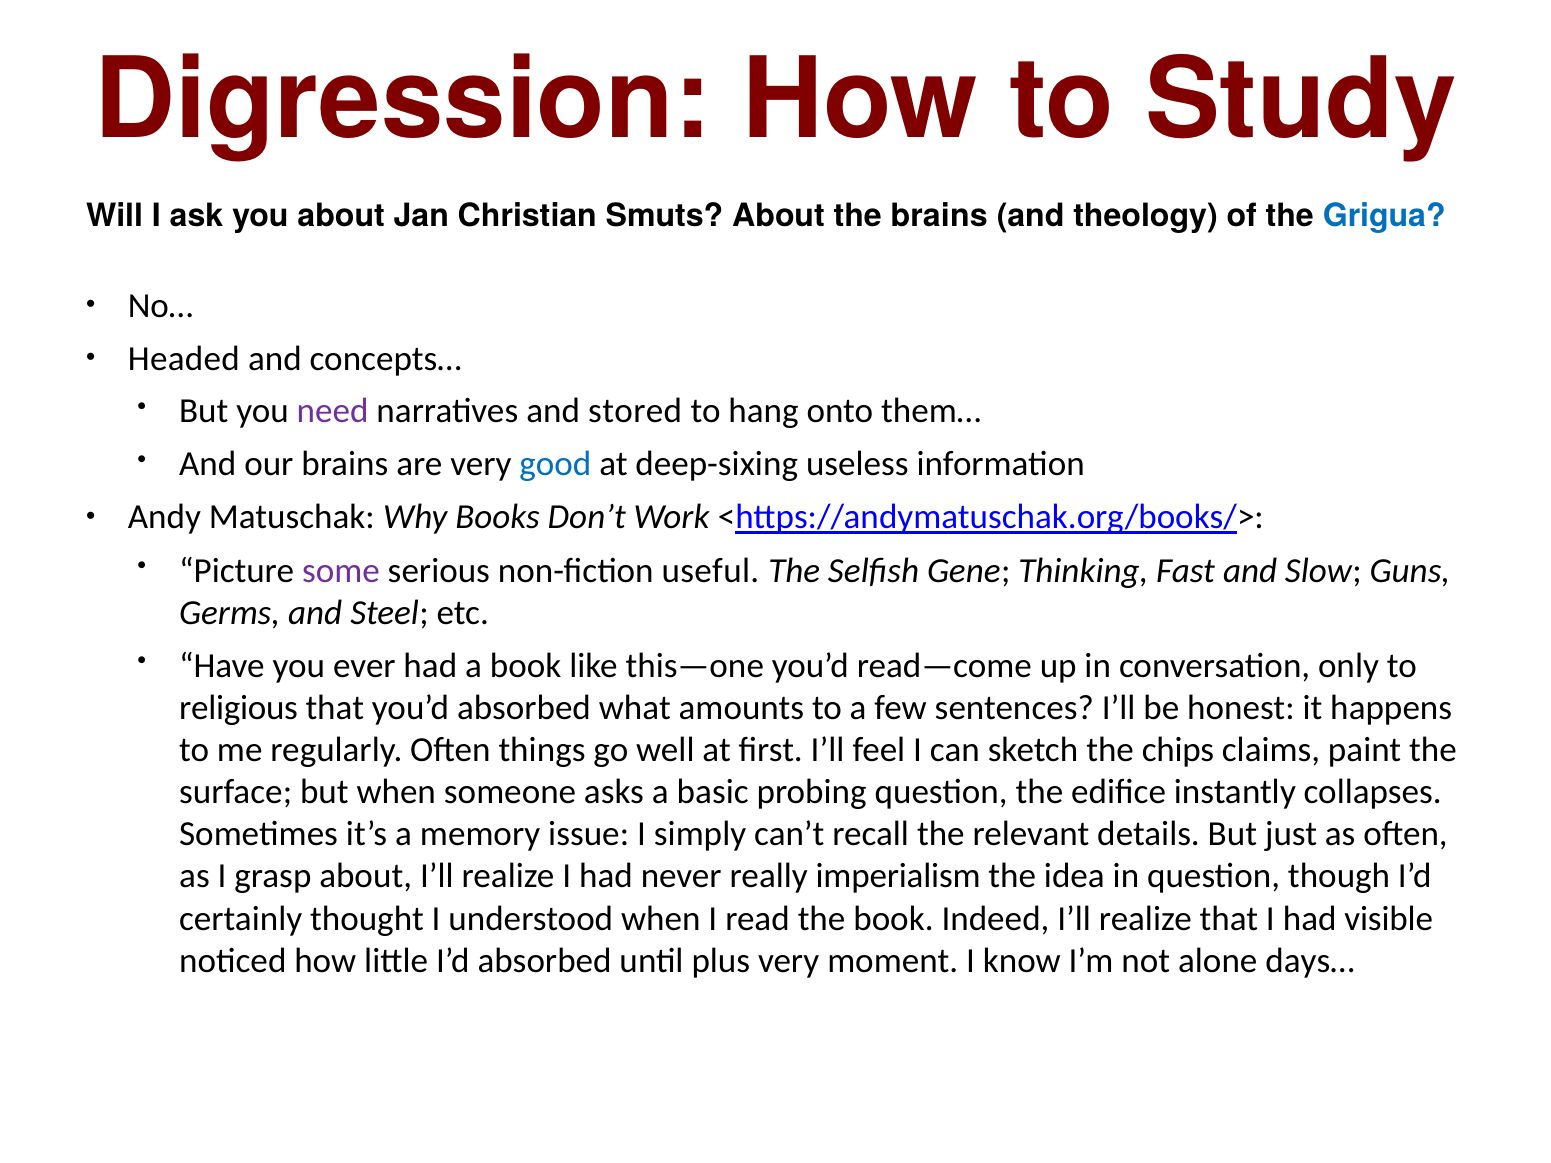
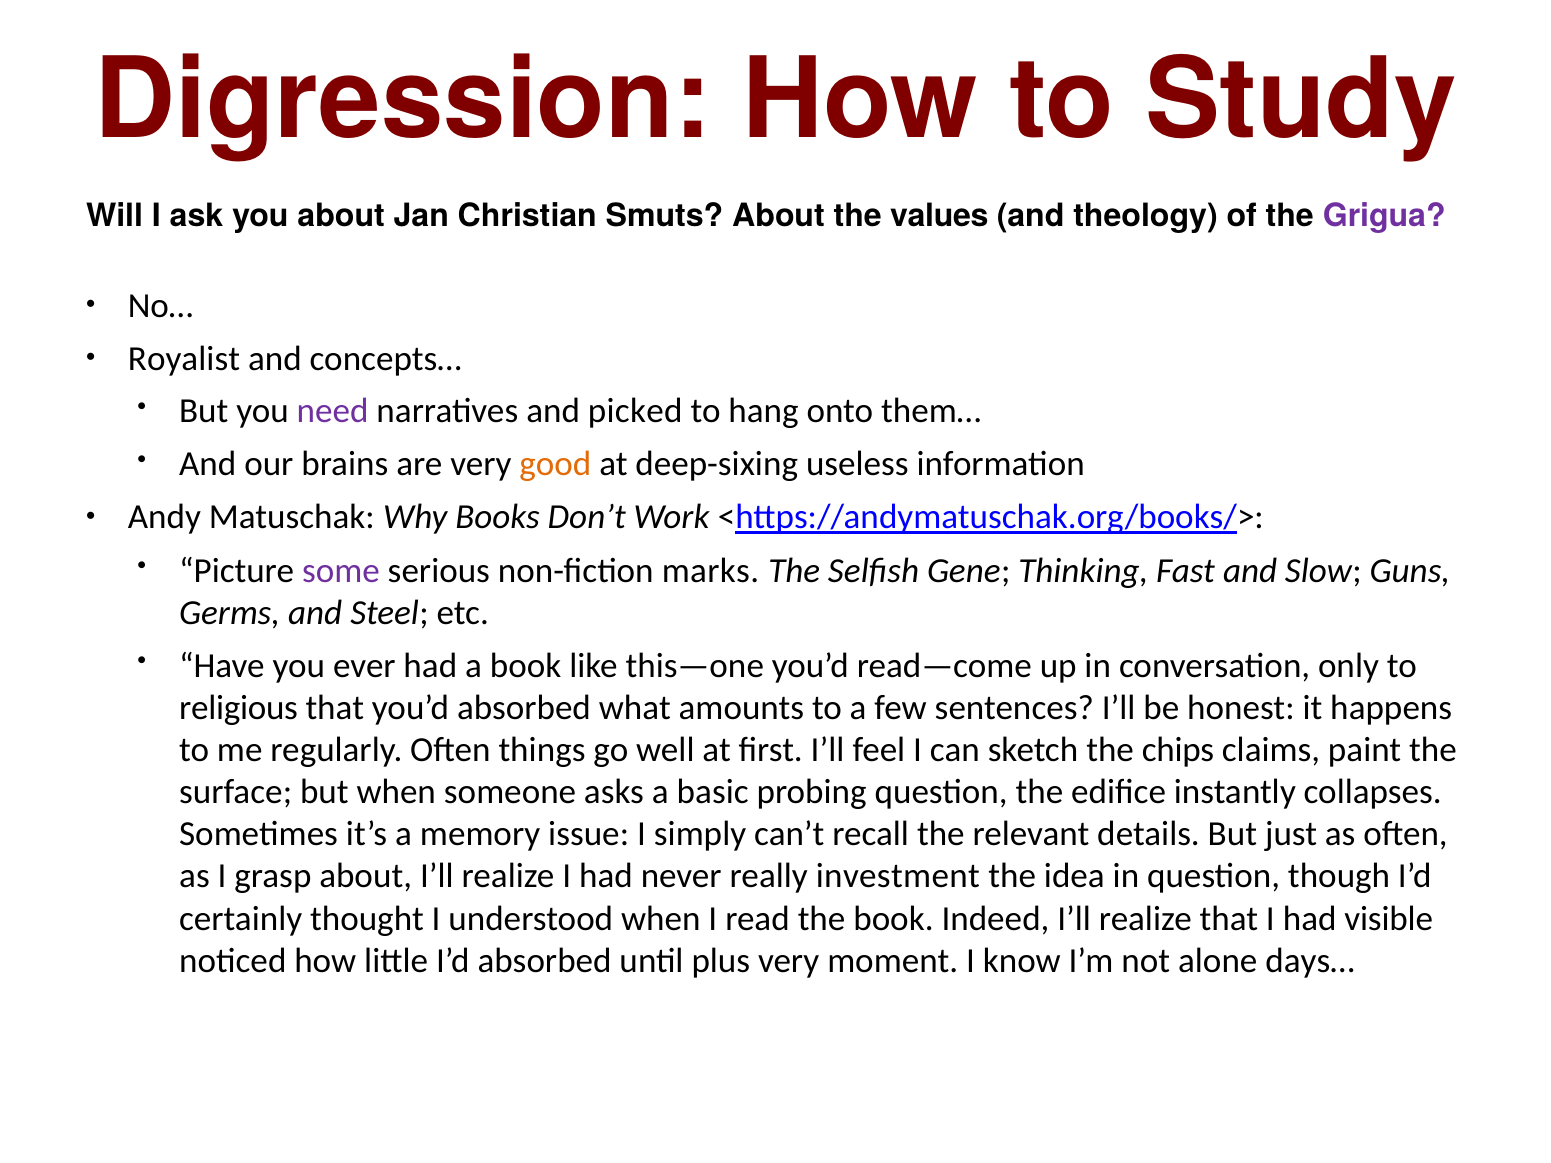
the brains: brains -> values
Grigua colour: blue -> purple
Headed: Headed -> Royalist
stored: stored -> picked
good colour: blue -> orange
useful: useful -> marks
imperialism: imperialism -> investment
